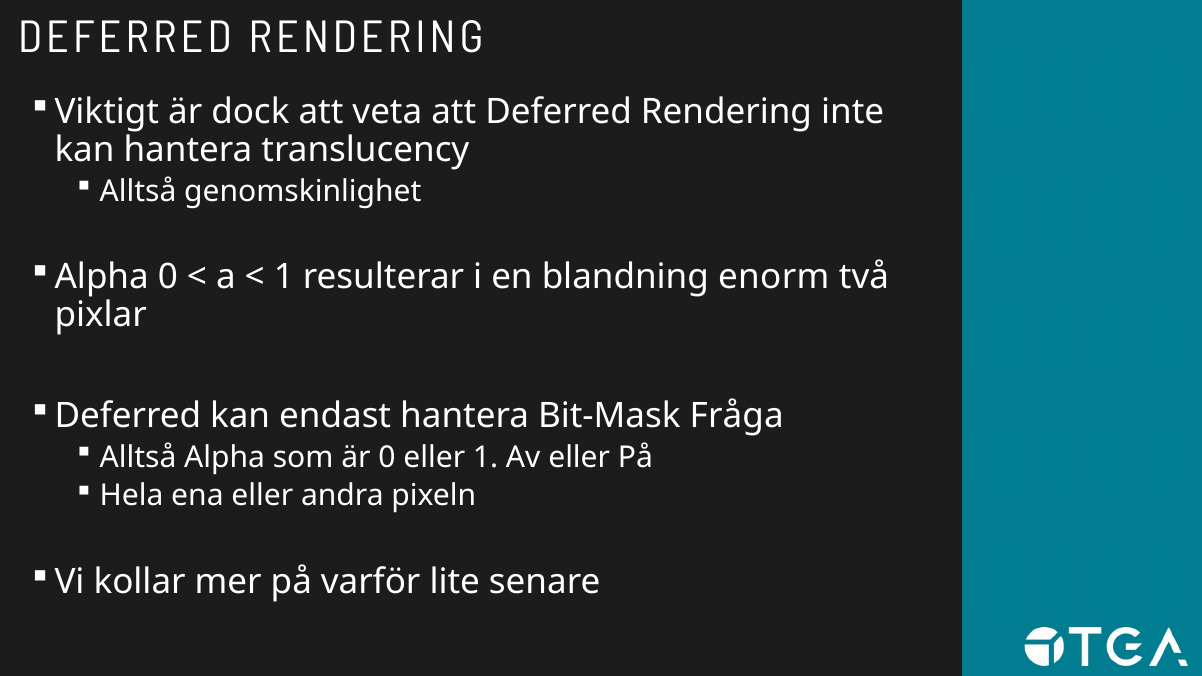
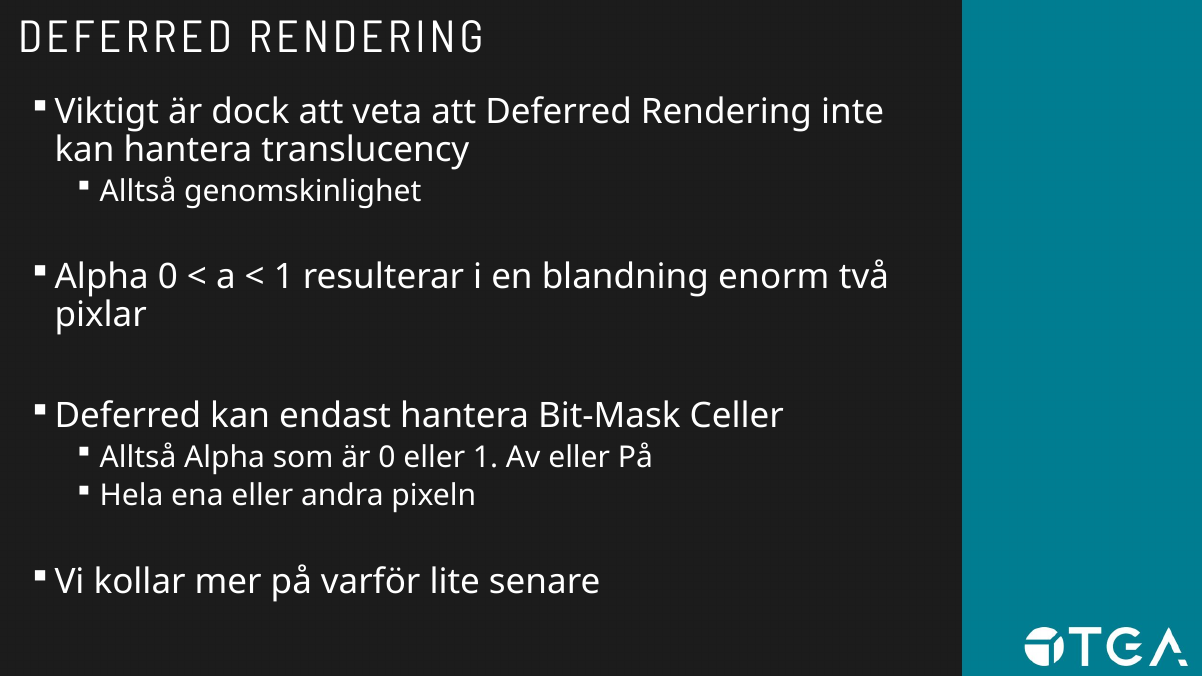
Fråga: Fråga -> Celler
